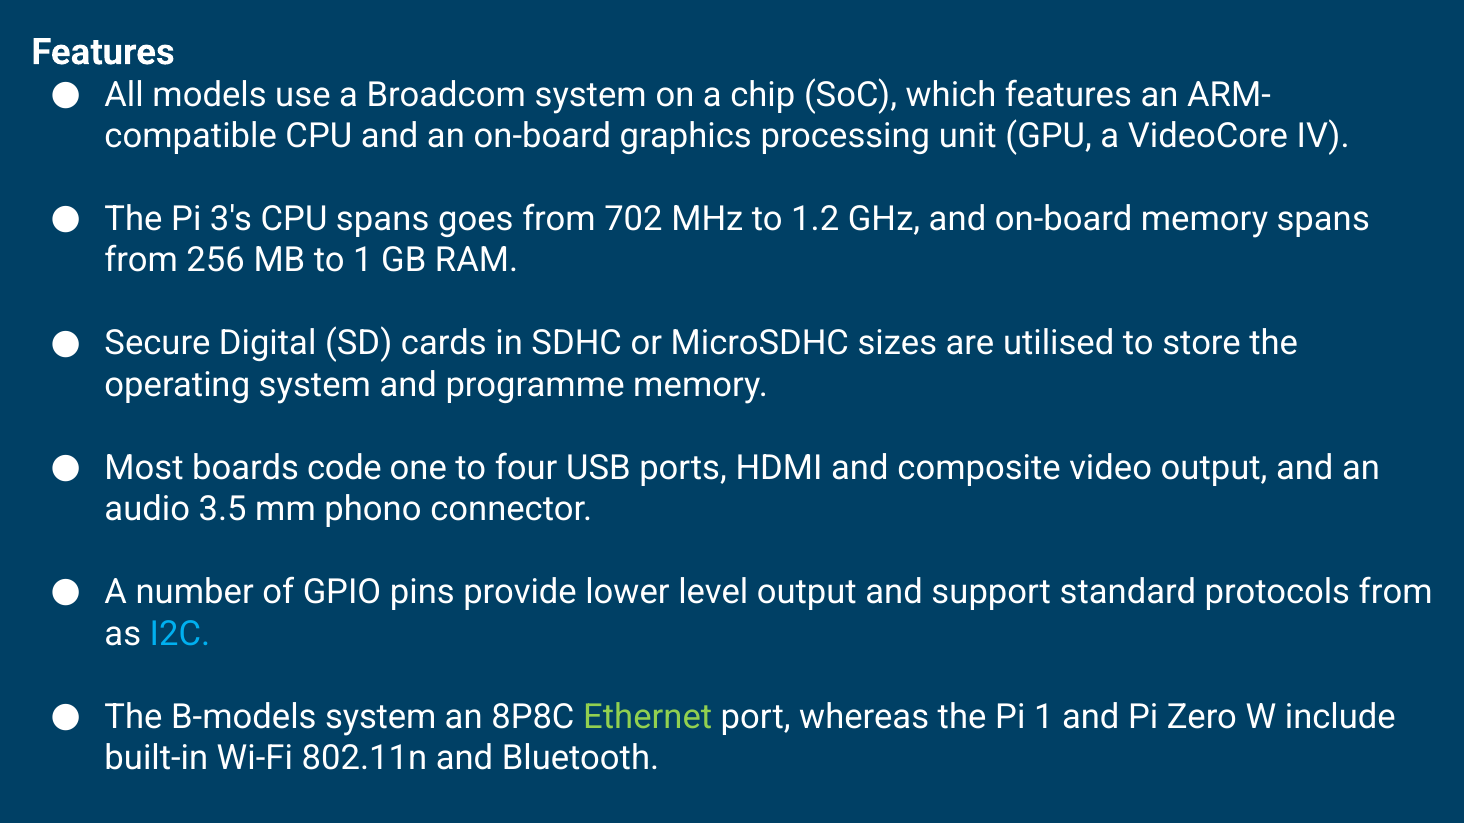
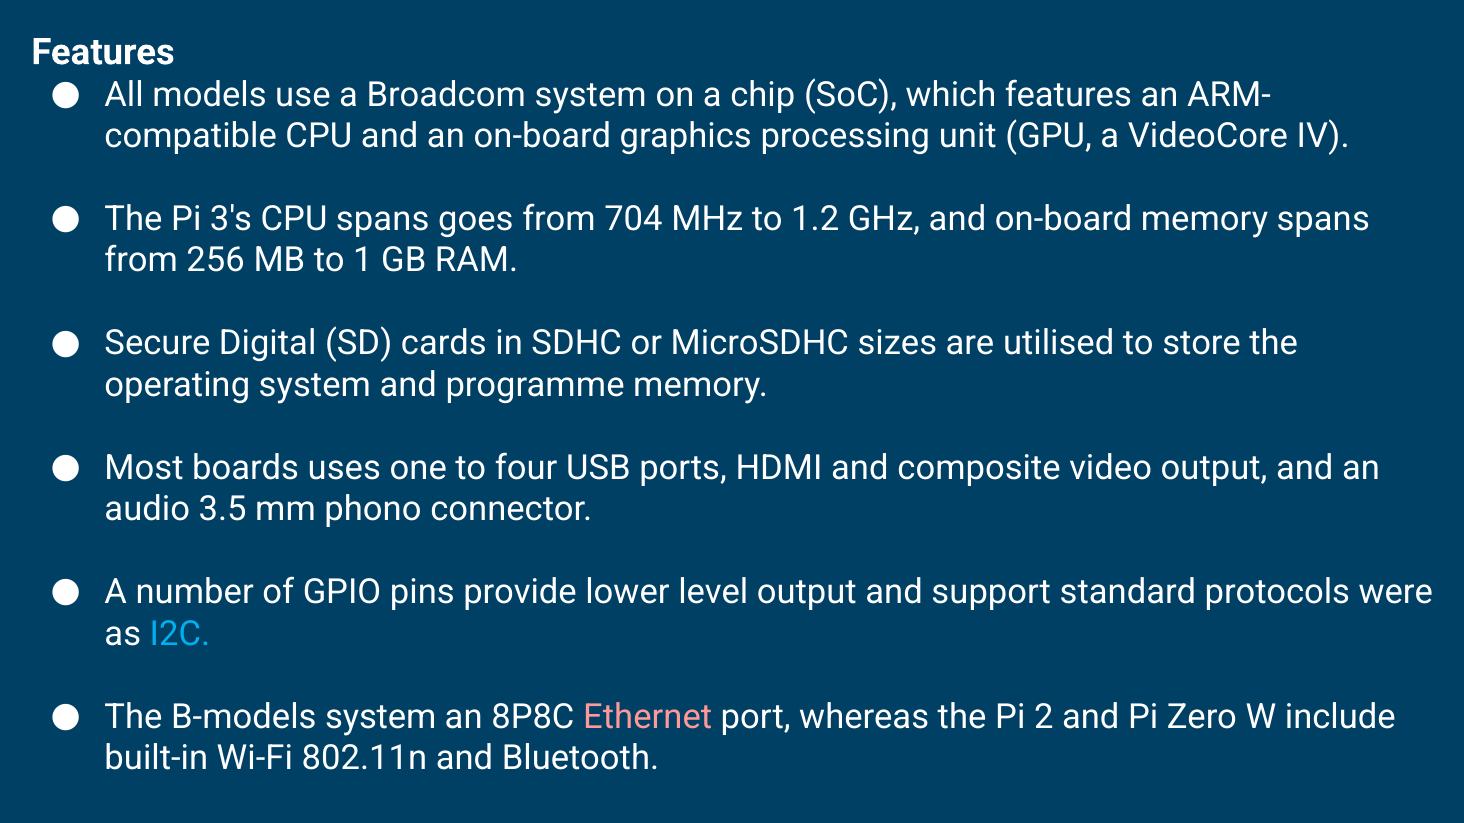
702: 702 -> 704
code: code -> uses
protocols from: from -> were
Ethernet colour: light green -> pink
Pi 1: 1 -> 2
